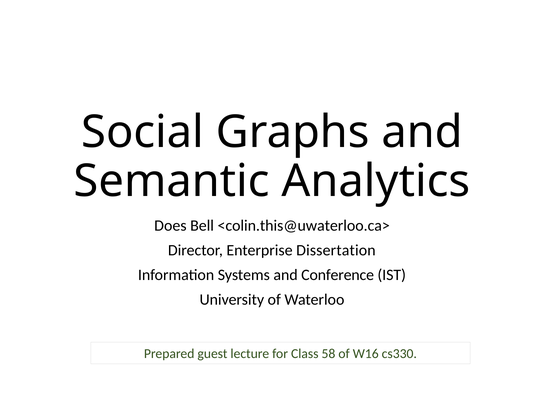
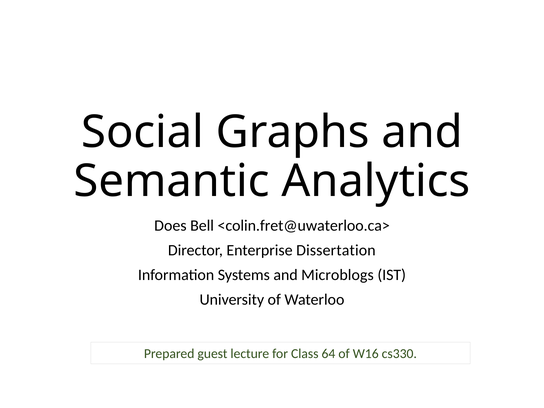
<colin.this@uwaterloo.ca>: <colin.this@uwaterloo.ca> -> <colin.fret@uwaterloo.ca>
Conference: Conference -> Microblogs
58: 58 -> 64
